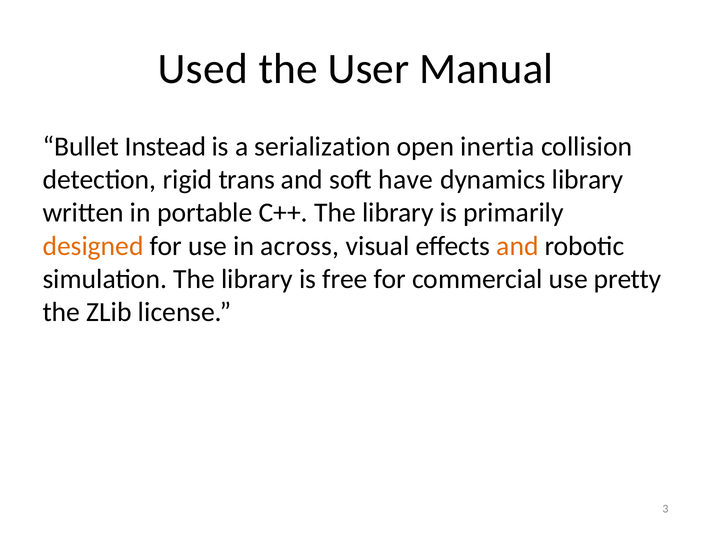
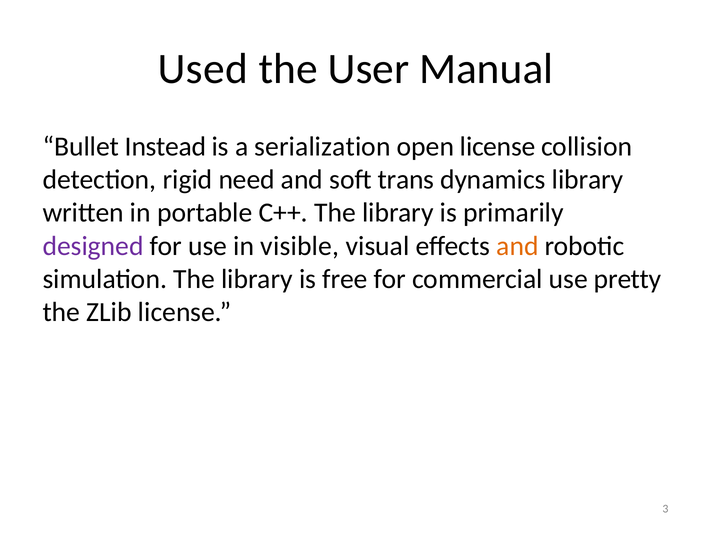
open inertia: inertia -> license
trans: trans -> need
have: have -> trans
designed colour: orange -> purple
across: across -> visible
